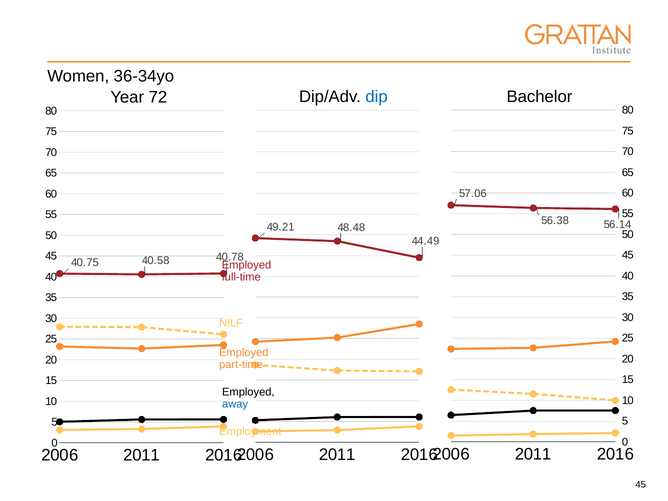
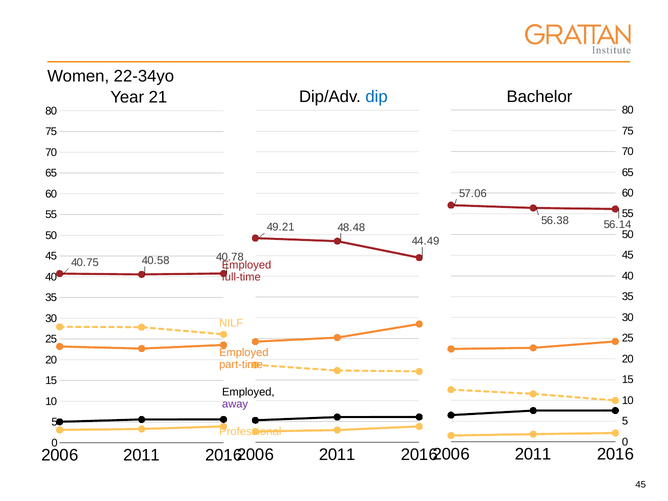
36-34yo: 36-34yo -> 22-34yo
72: 72 -> 21
away colour: blue -> purple
Employment: Employment -> Professional
